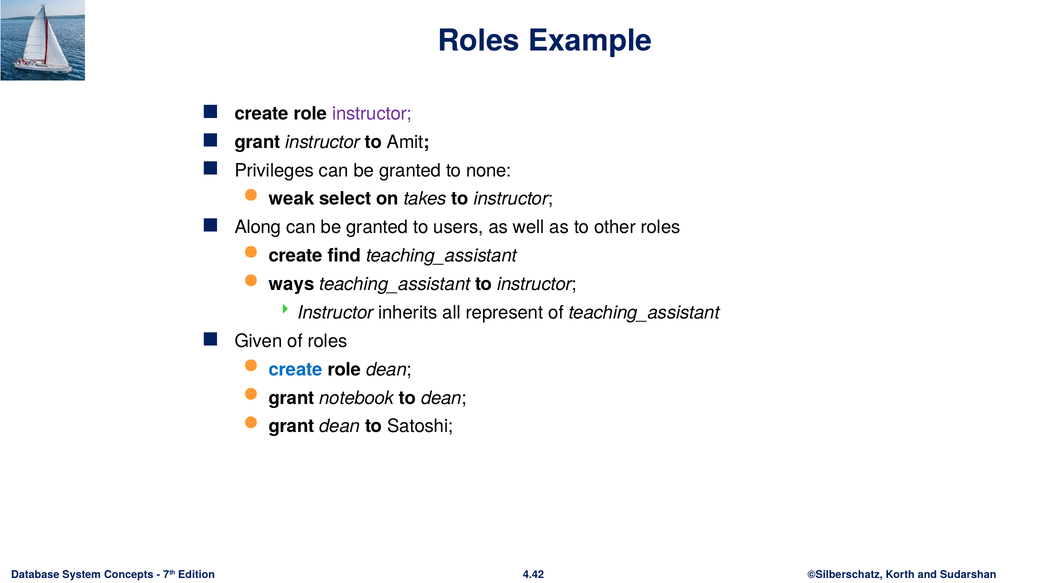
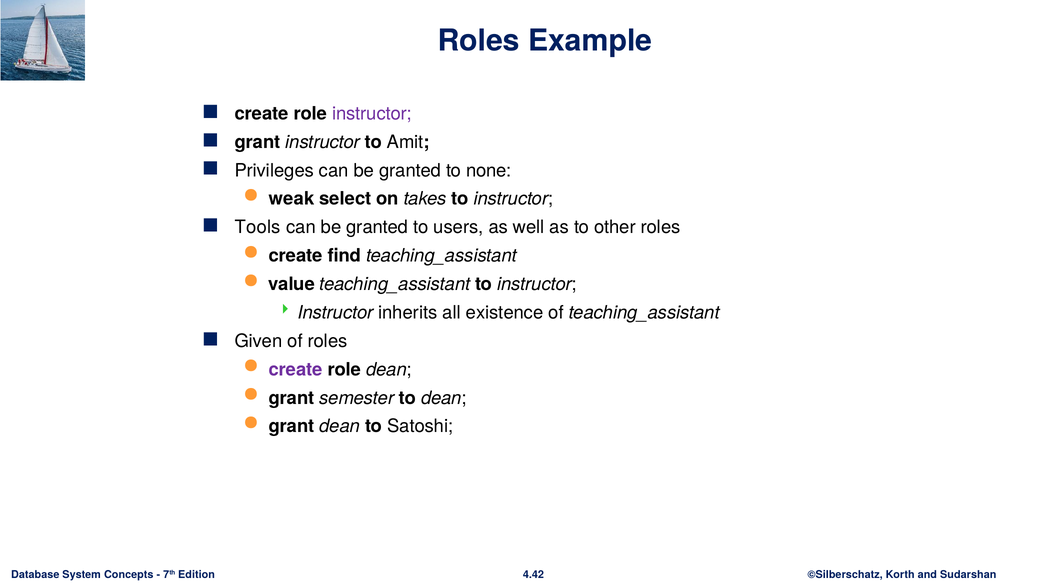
Along: Along -> Tools
ways: ways -> value
represent: represent -> existence
create at (296, 370) colour: blue -> purple
notebook: notebook -> semester
